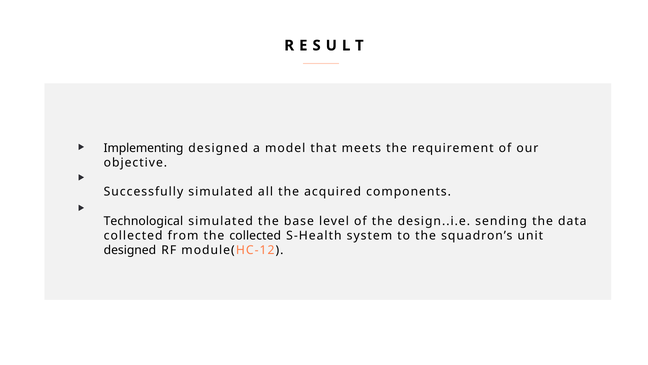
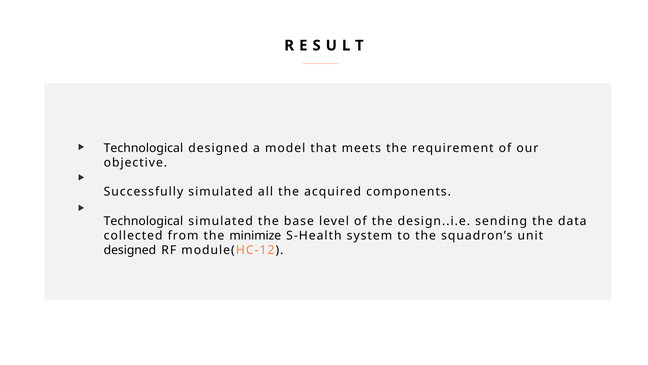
Implementing at (144, 148): Implementing -> Technological
the collected: collected -> minimize
